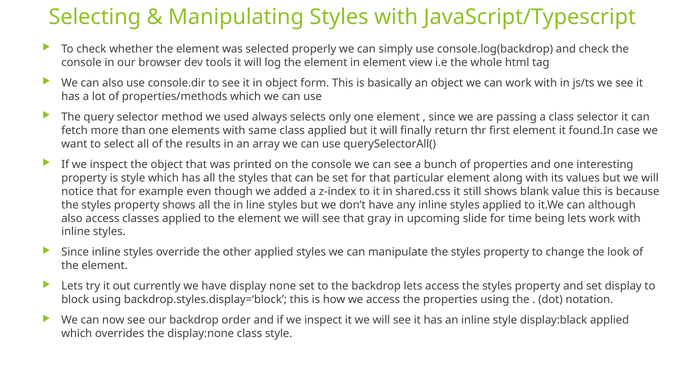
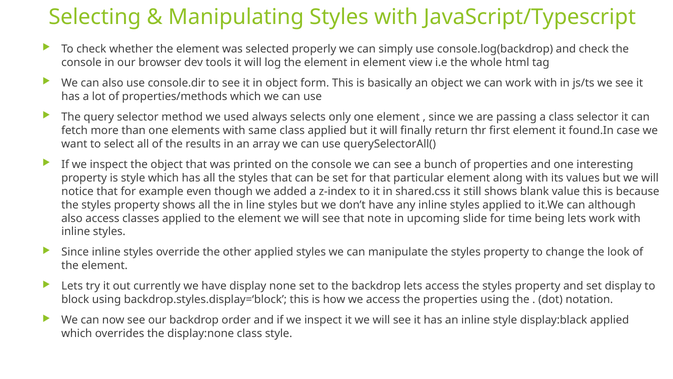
gray: gray -> note
